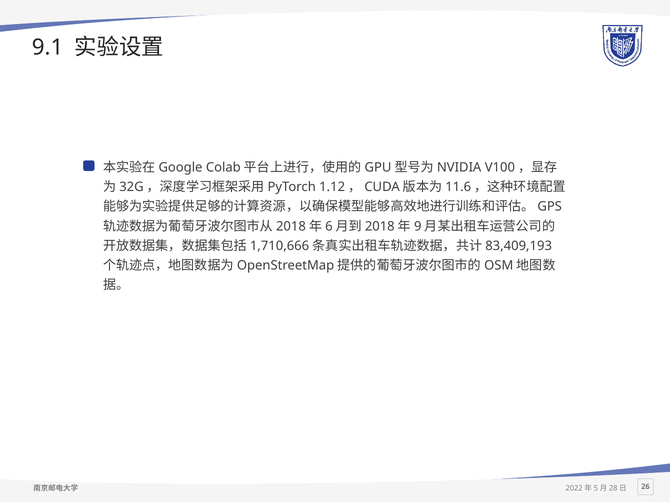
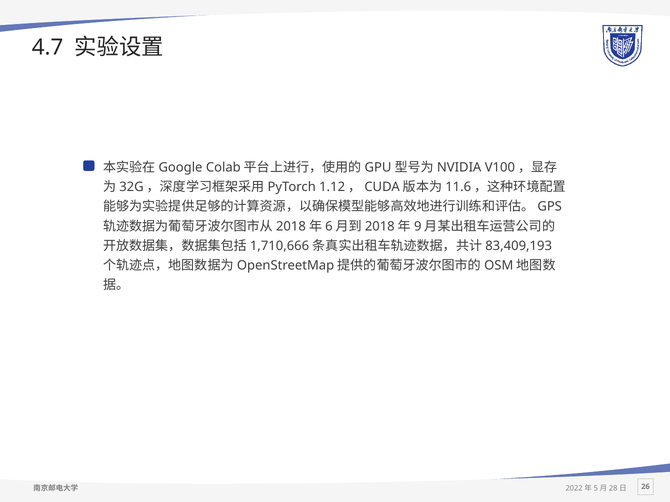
9.1: 9.1 -> 4.7
